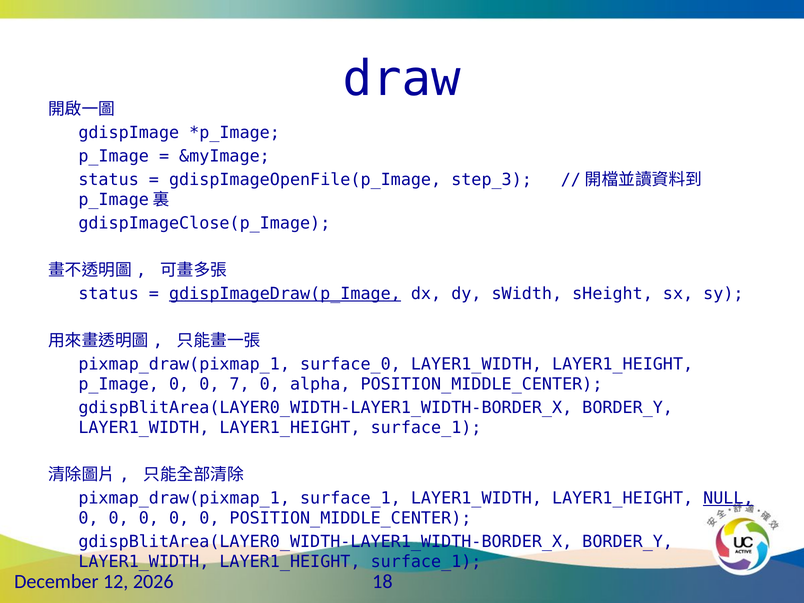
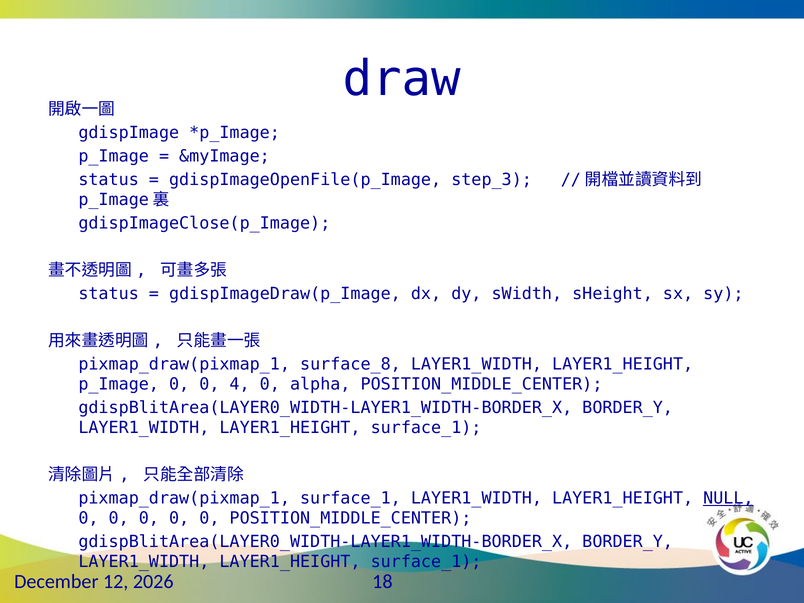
gdispImageDraw(p_Image underline: present -> none
surface_0: surface_0 -> surface_8
7: 7 -> 4
